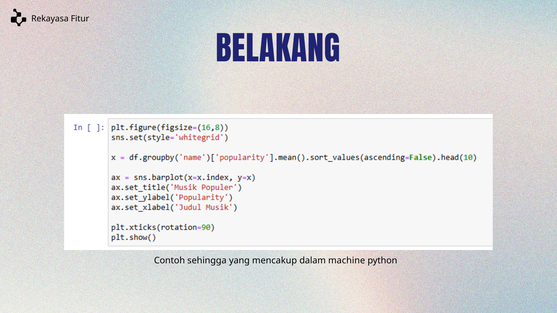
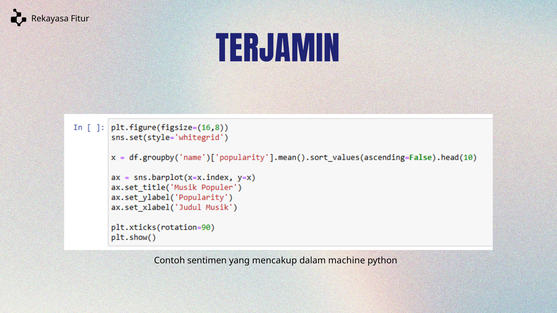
BELAKANG: BELAKANG -> TERJAMIN
sehingga: sehingga -> sentimen
